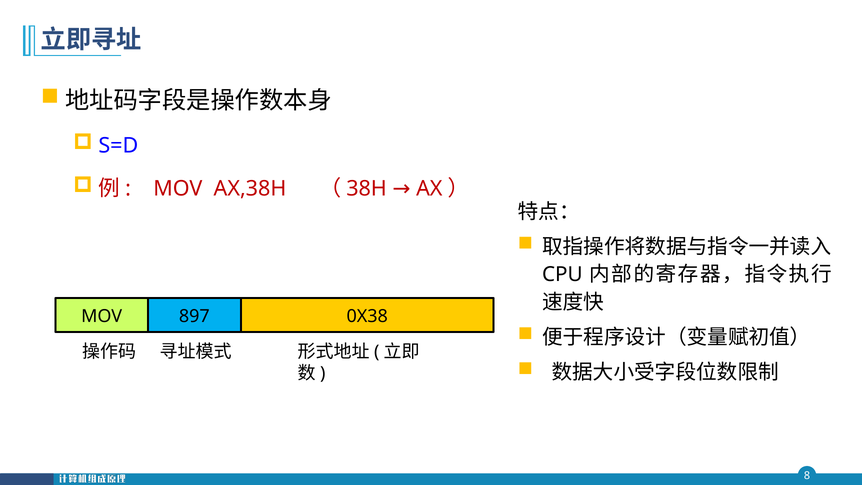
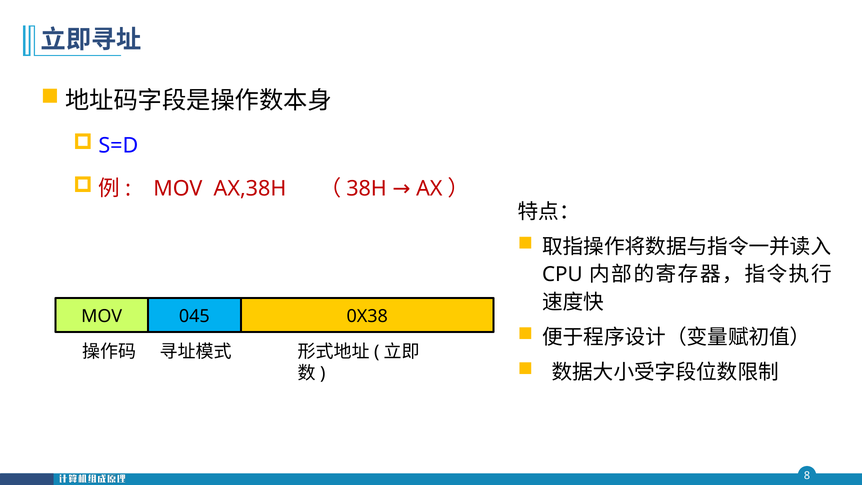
897: 897 -> 045
